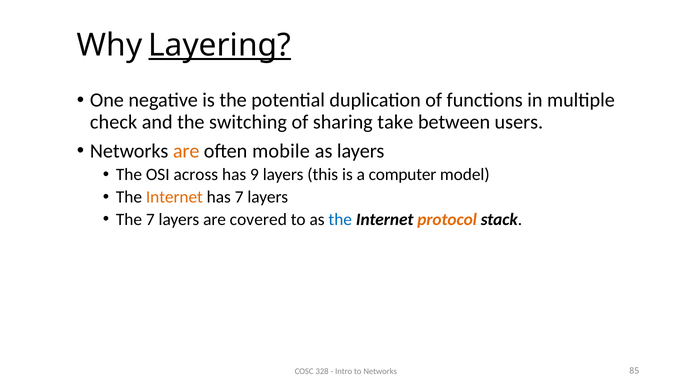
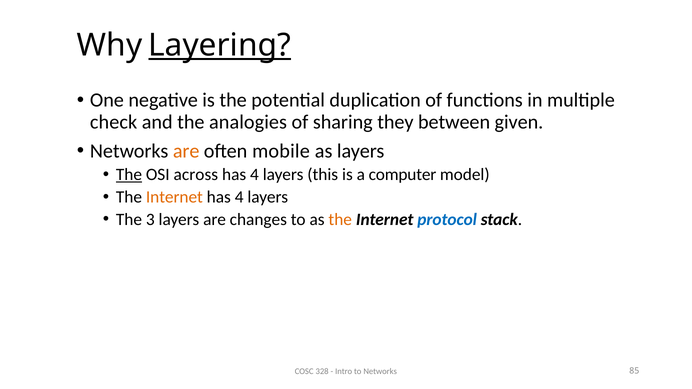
switching: switching -> analogies
take: take -> they
users: users -> given
The at (129, 175) underline: none -> present
9 at (254, 175): 9 -> 4
7 at (239, 197): 7 -> 4
The 7: 7 -> 3
covered: covered -> changes
the at (340, 219) colour: blue -> orange
protocol colour: orange -> blue
